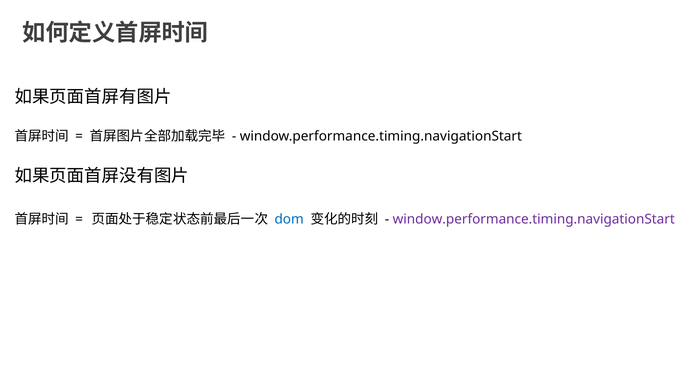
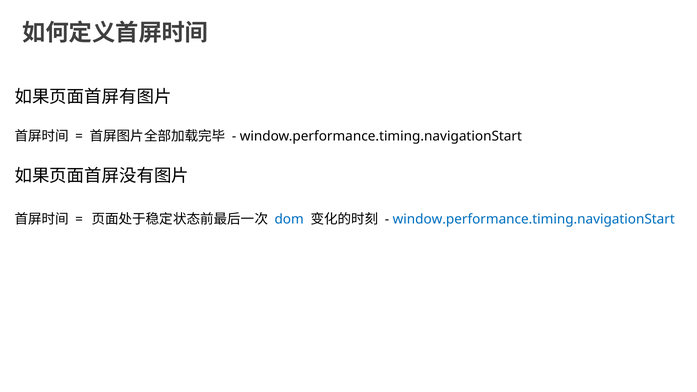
window.performance.timing.navigationStart at (534, 219) colour: purple -> blue
